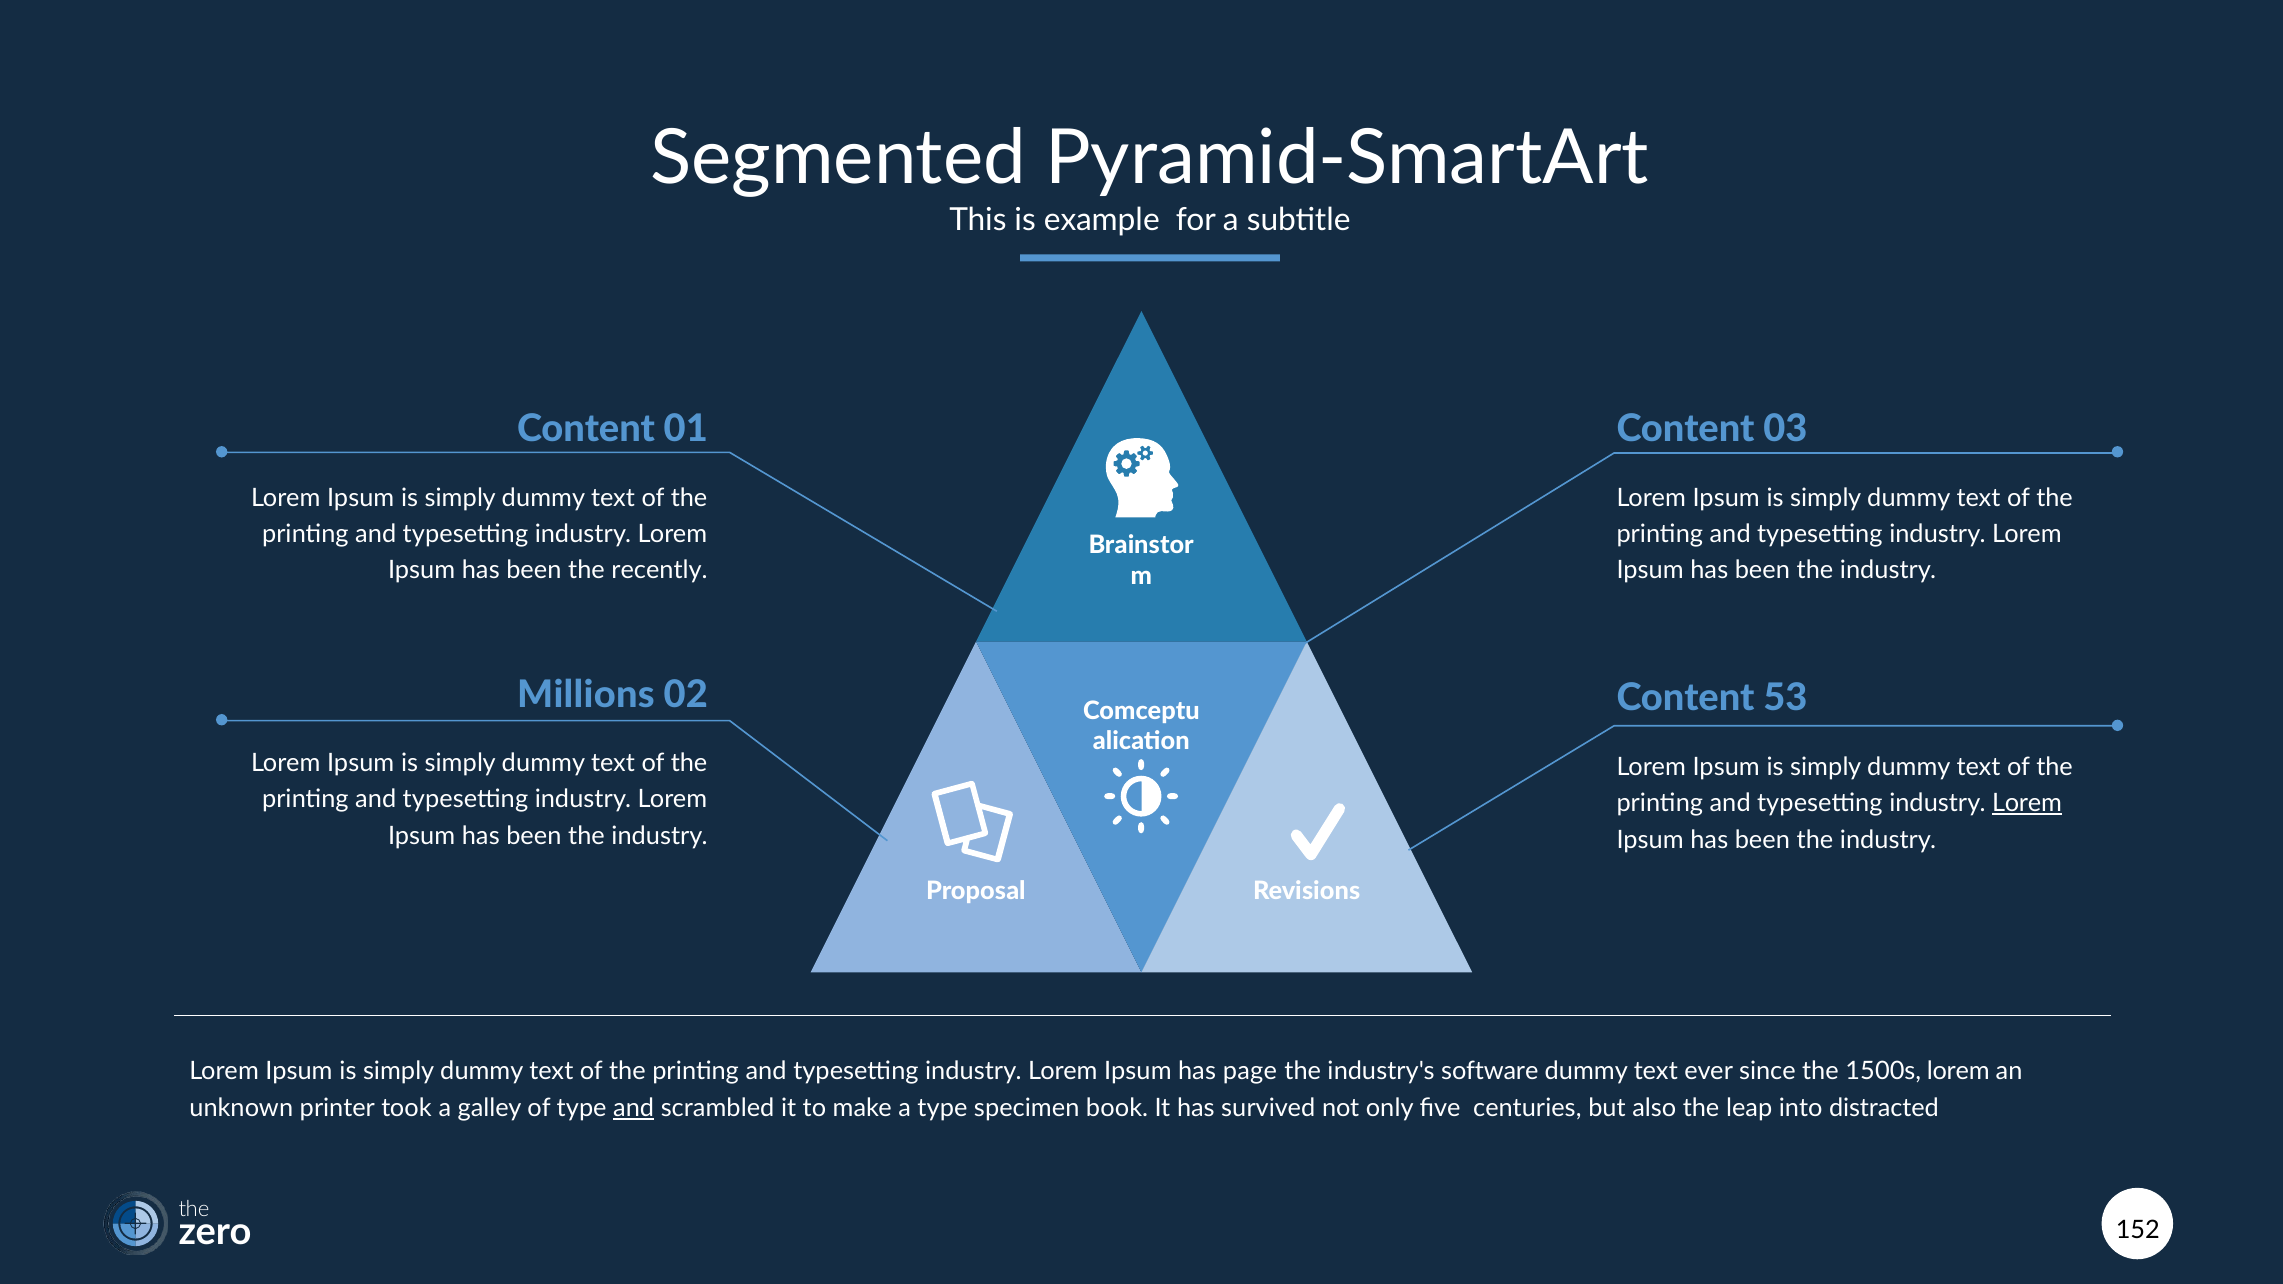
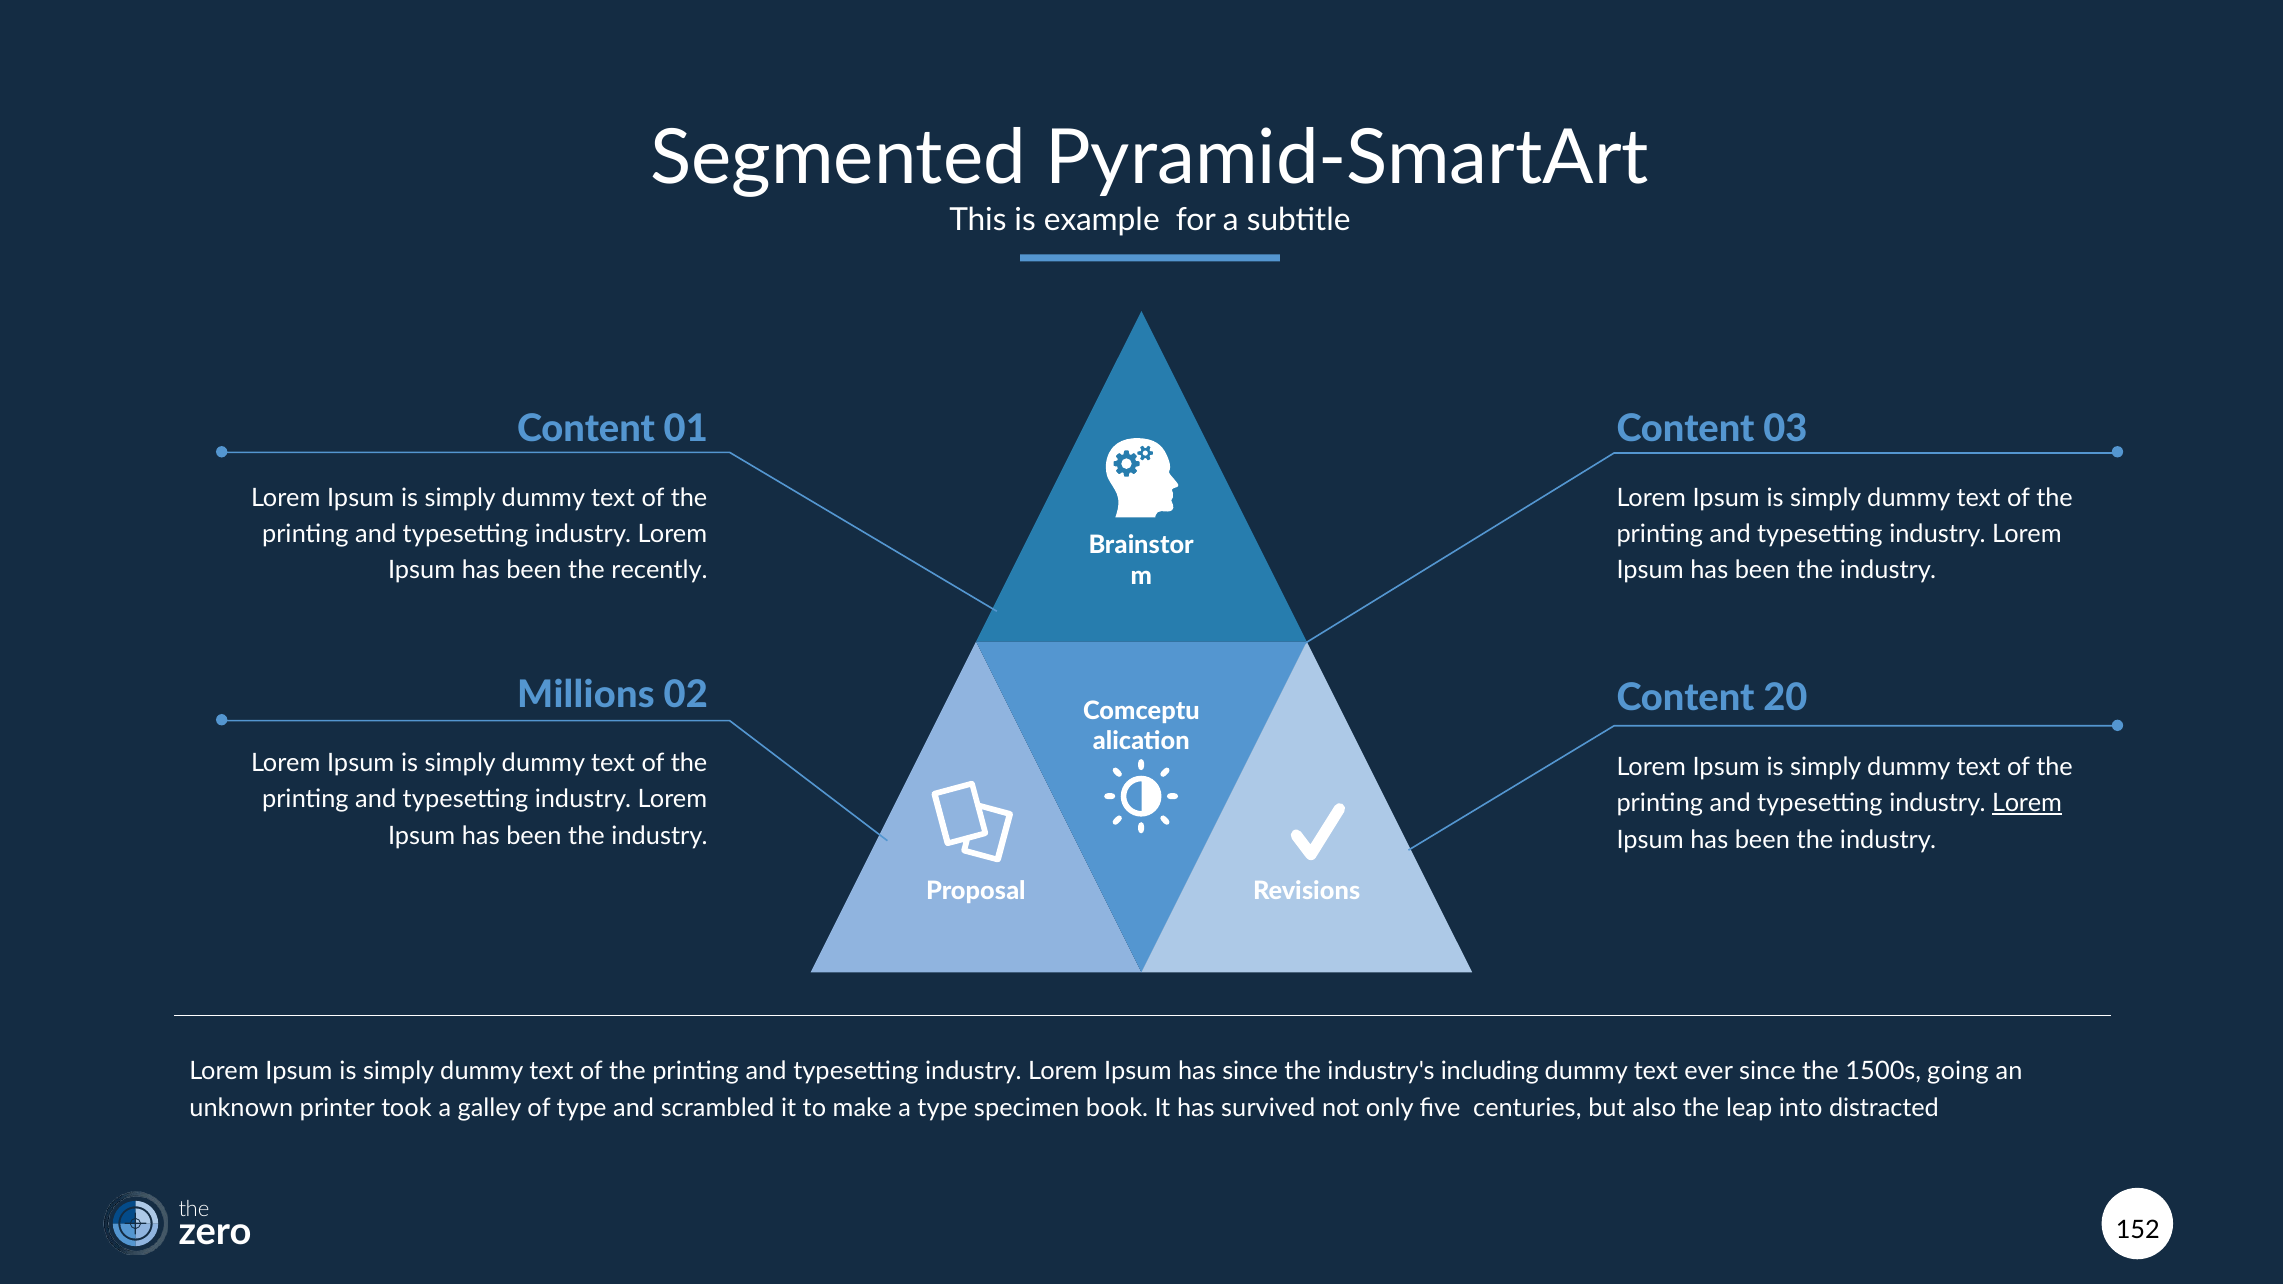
53: 53 -> 20
has page: page -> since
software: software -> including
1500s lorem: lorem -> going
and at (634, 1108) underline: present -> none
